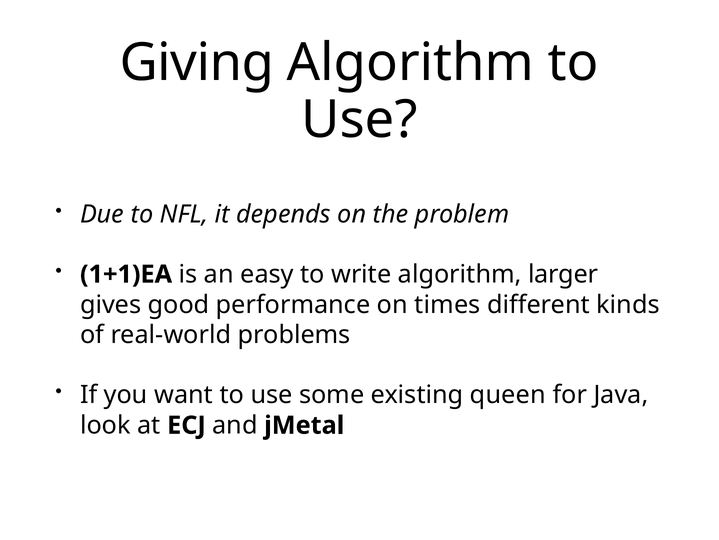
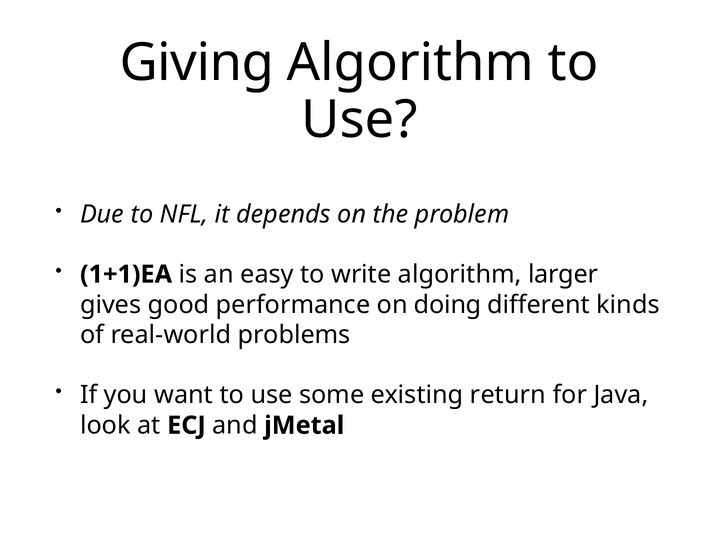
times: times -> doing
queen: queen -> return
